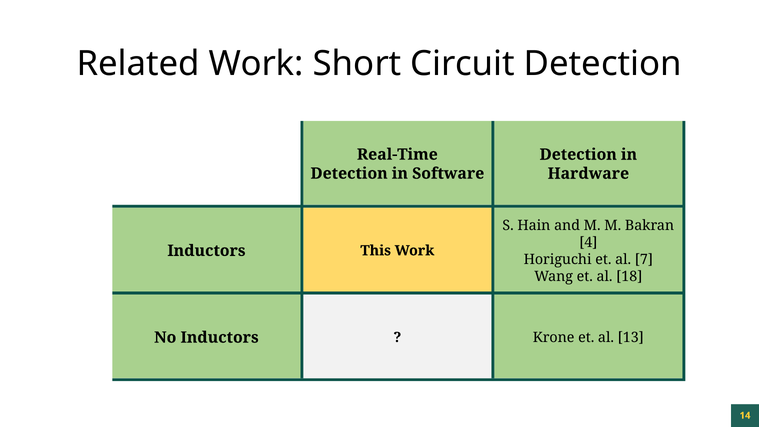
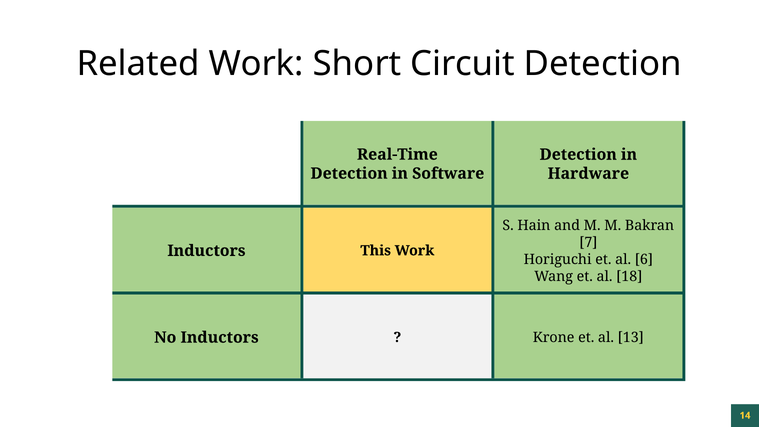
4: 4 -> 7
7: 7 -> 6
